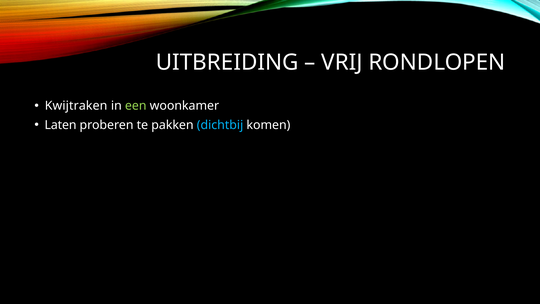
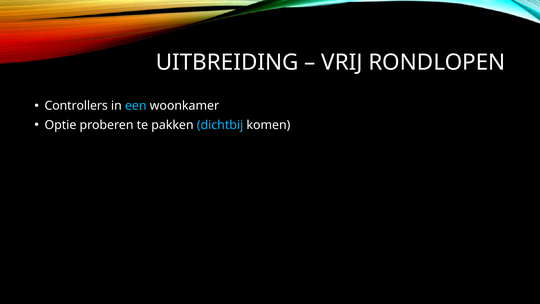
Kwijtraken: Kwijtraken -> Controllers
een colour: light green -> light blue
Laten: Laten -> Optie
